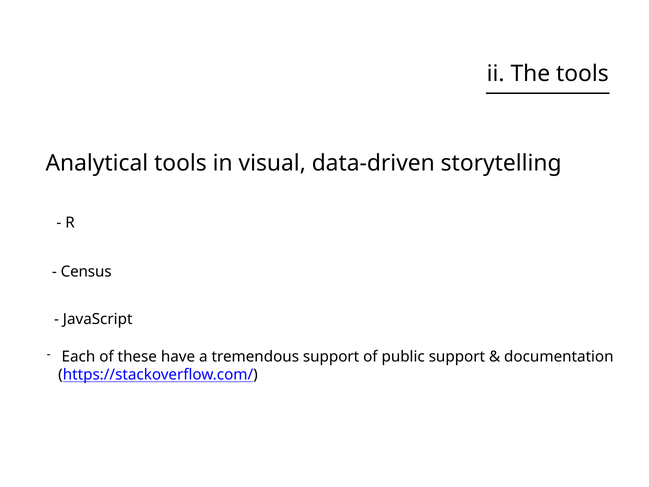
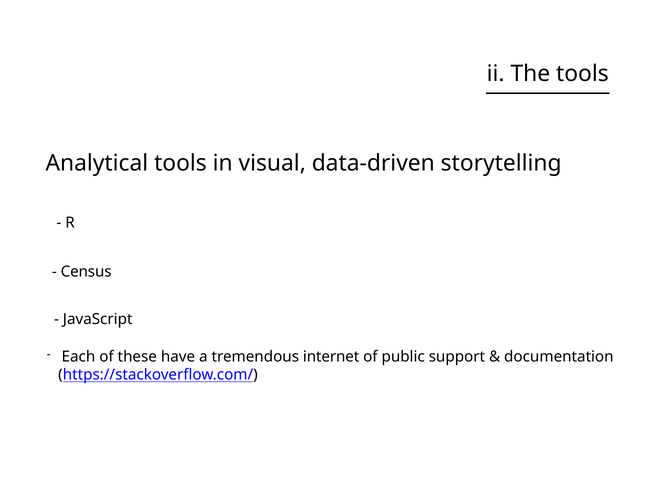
tremendous support: support -> internet
